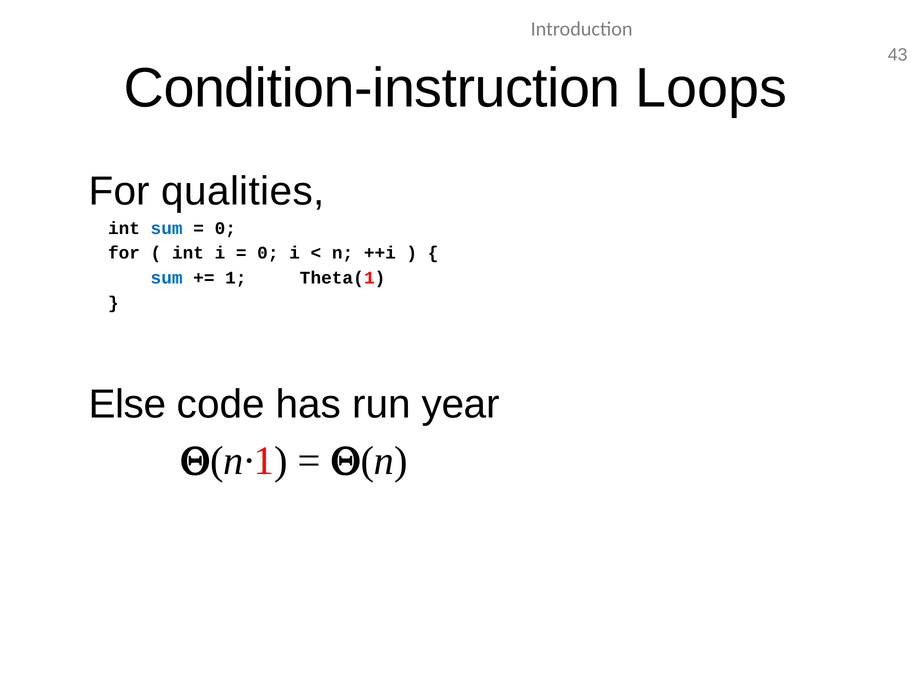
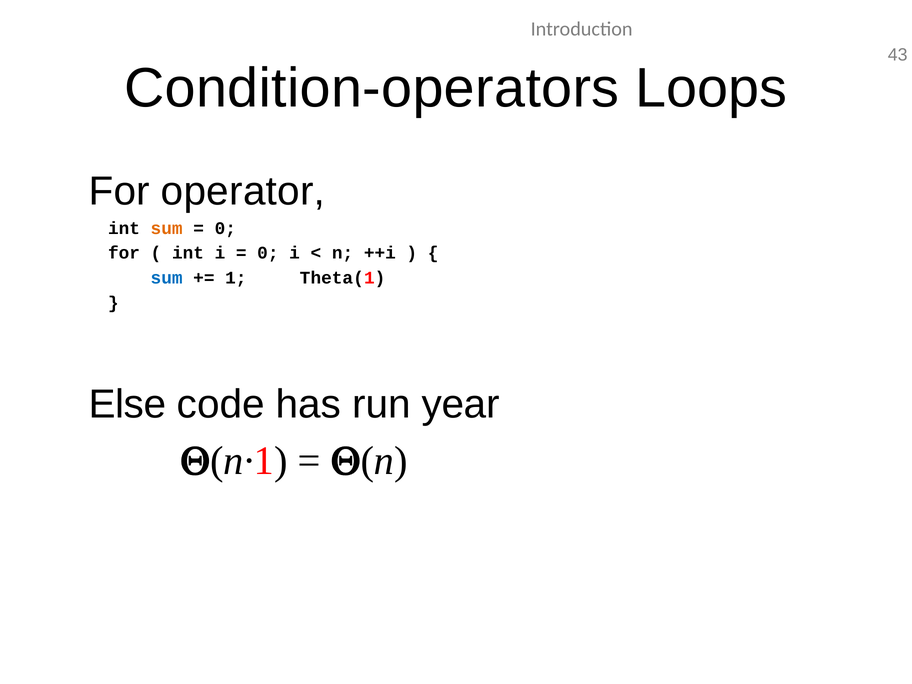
Condition-instruction: Condition-instruction -> Condition-operators
qualities: qualities -> operator
sum at (167, 228) colour: blue -> orange
